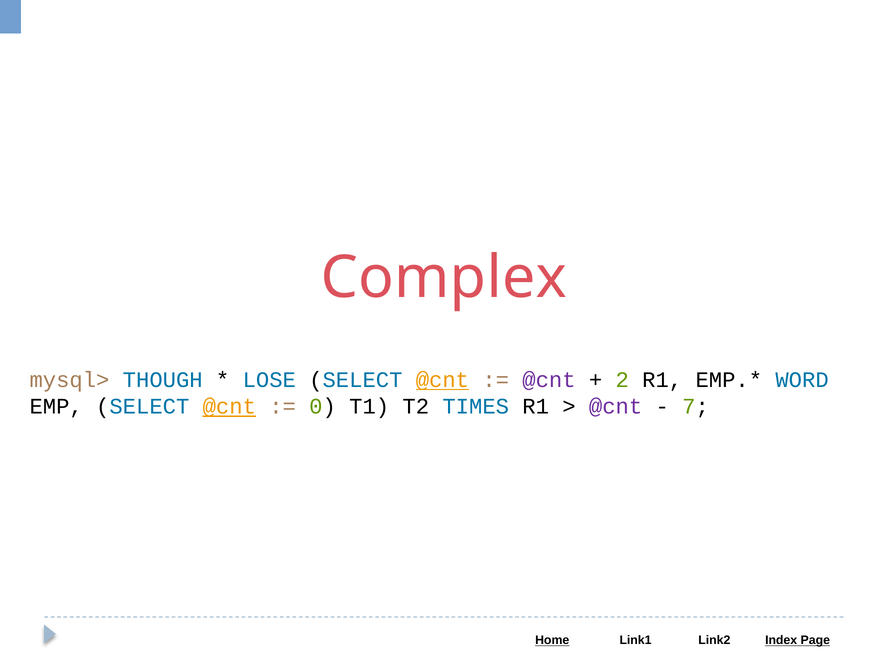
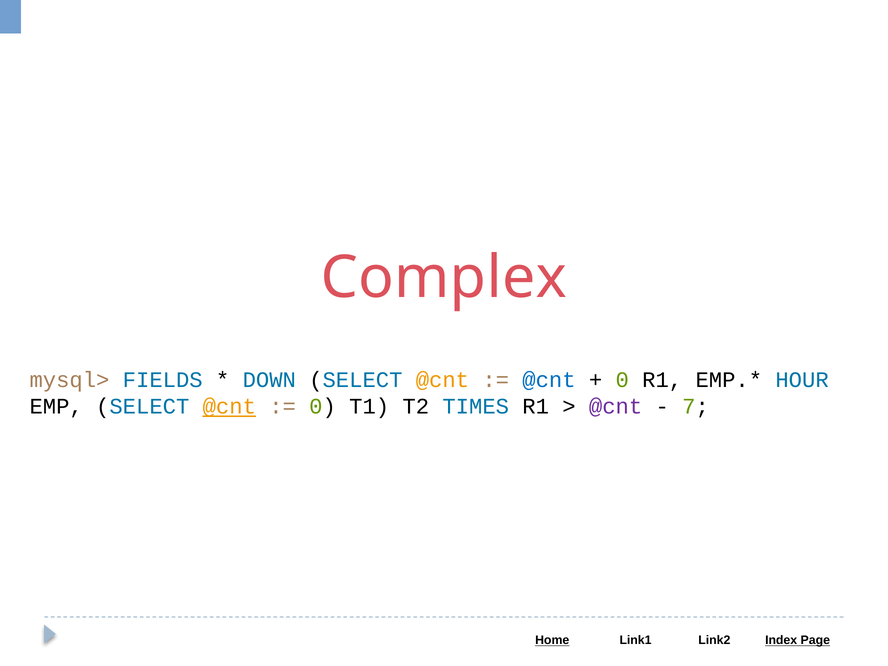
THOUGH: THOUGH -> FIELDS
LOSE: LOSE -> DOWN
@cnt at (442, 380) underline: present -> none
@cnt at (549, 380) colour: purple -> blue
2 at (622, 380): 2 -> 0
WORD: WORD -> HOUR
